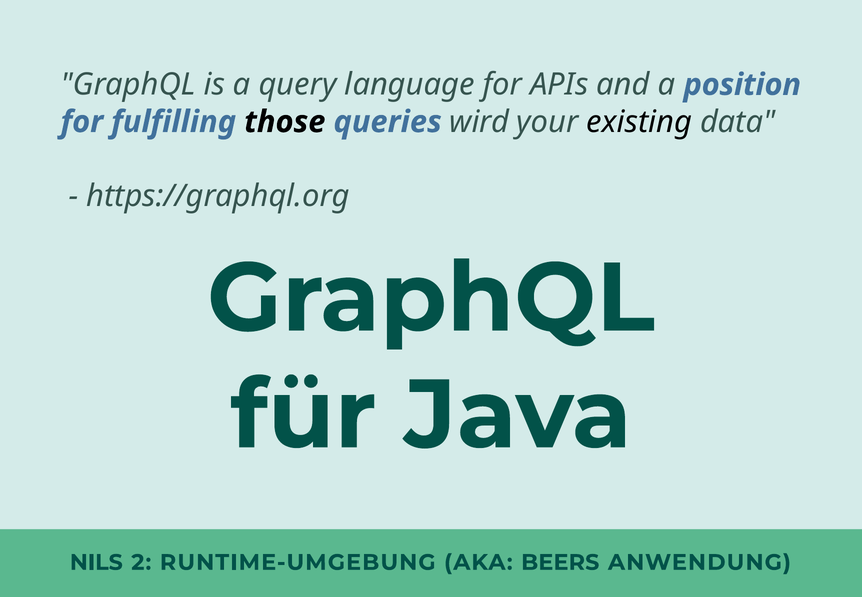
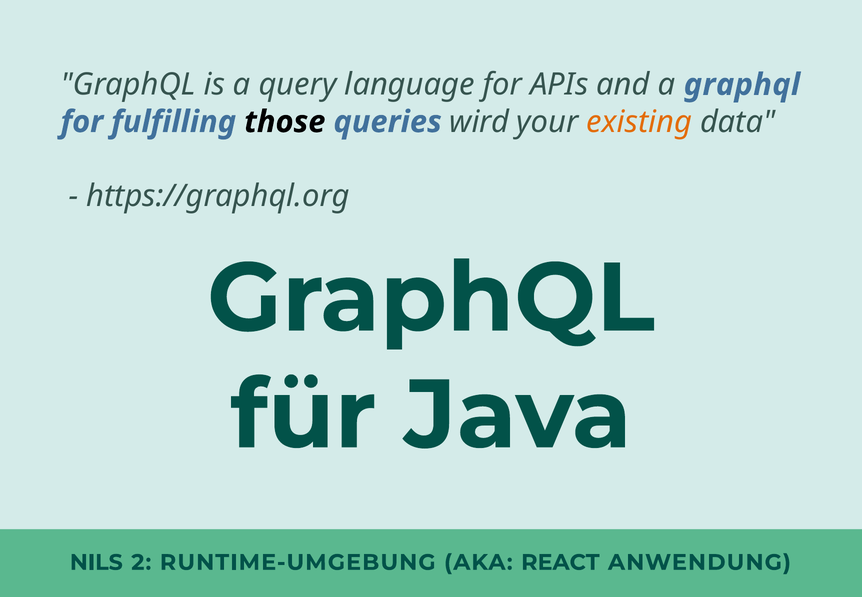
a position: position -> graphql
existing colour: black -> orange
BEERS: BEERS -> REACT
